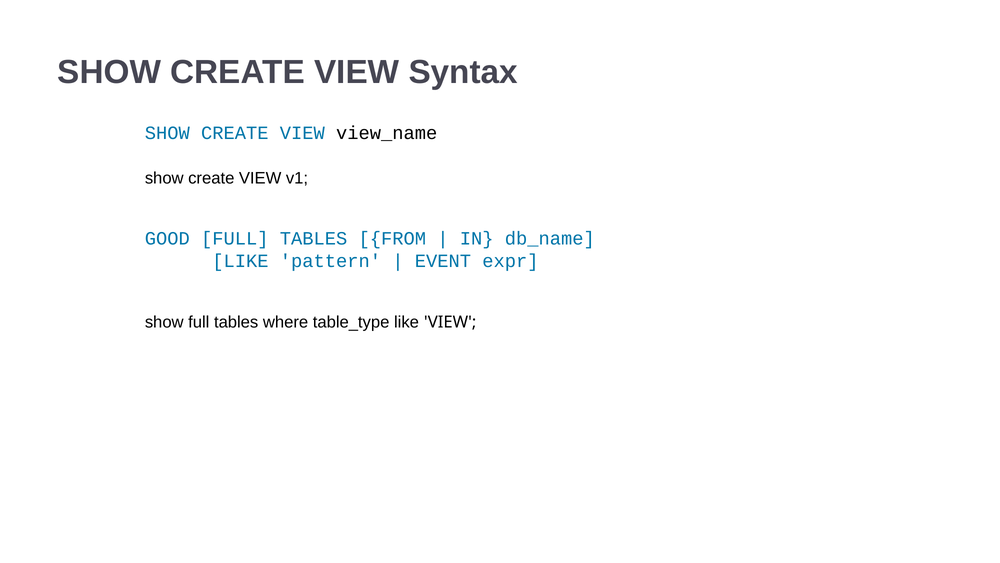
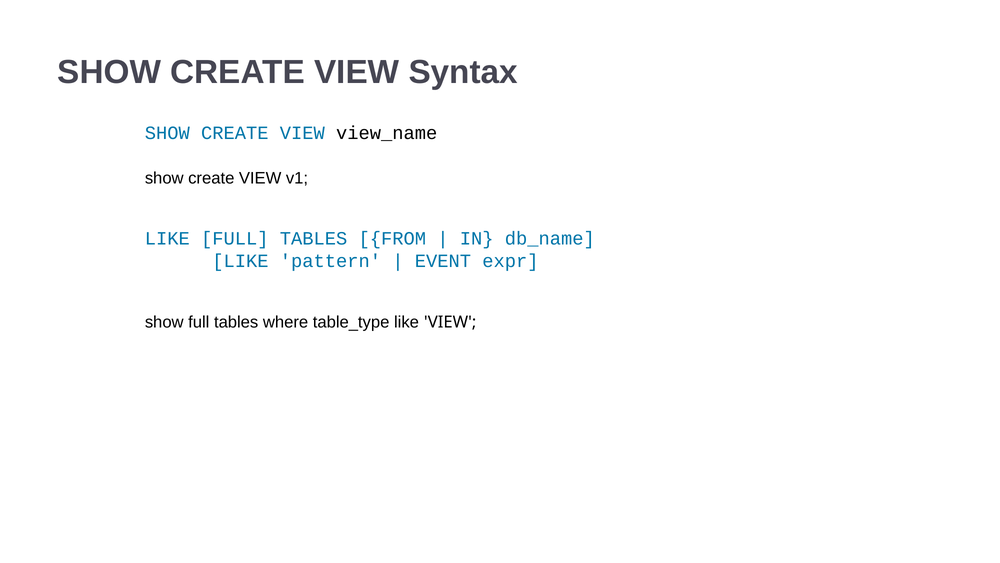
GOOD at (167, 238): GOOD -> LIKE
